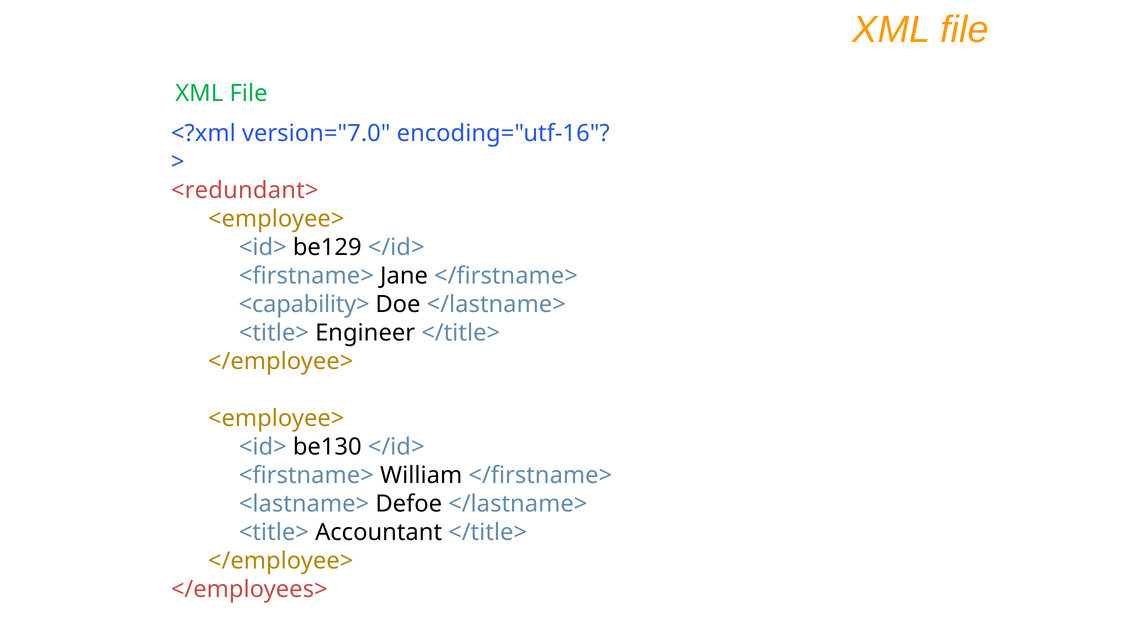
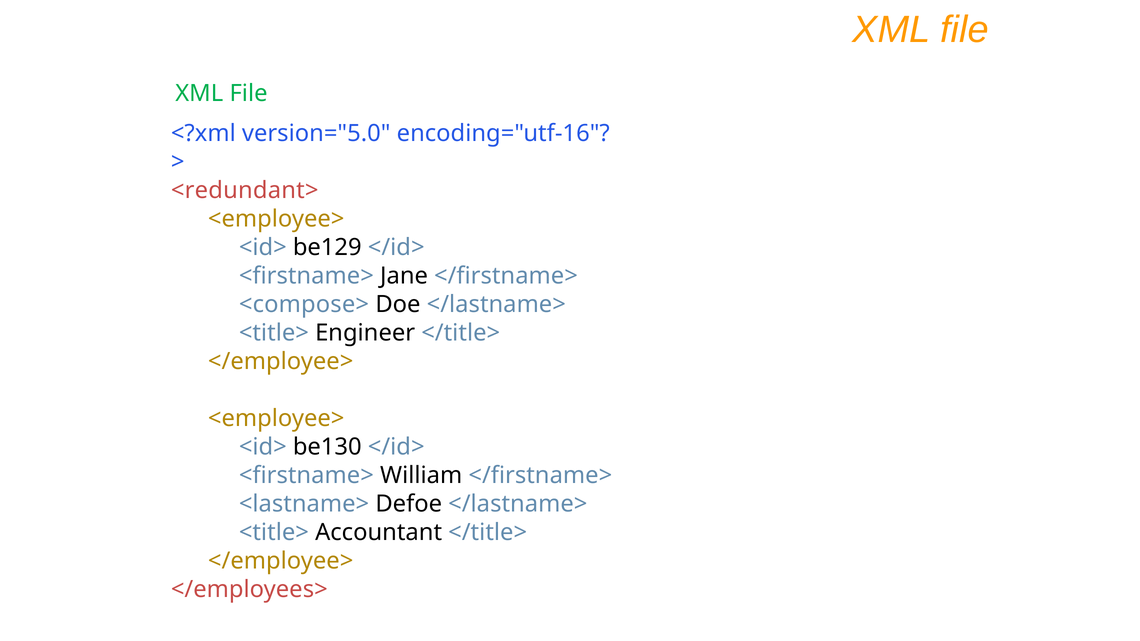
version="7.0: version="7.0 -> version="5.0
<capability>: <capability> -> <compose>
